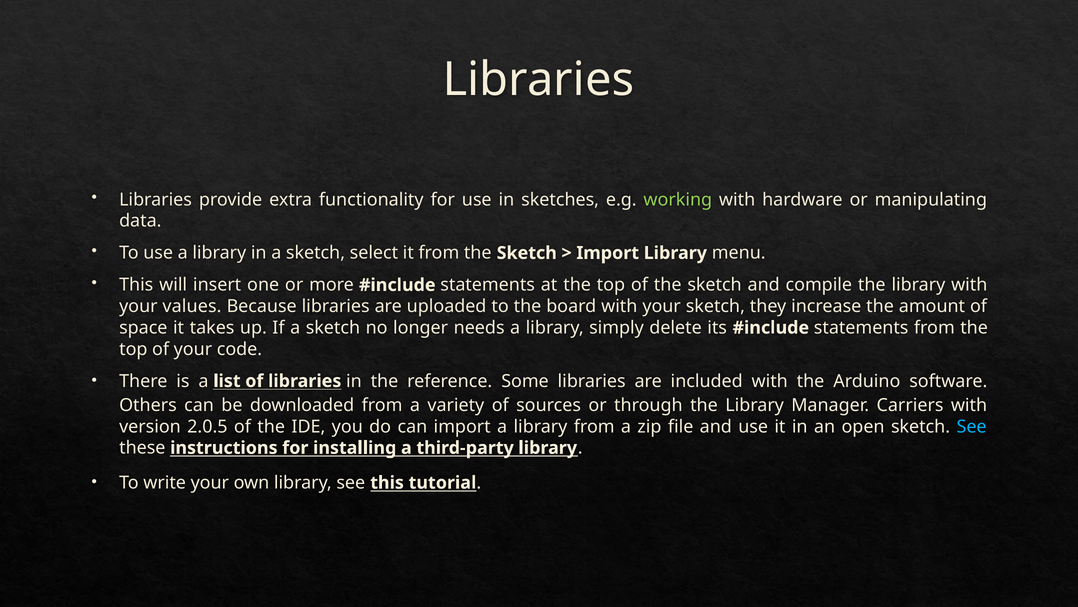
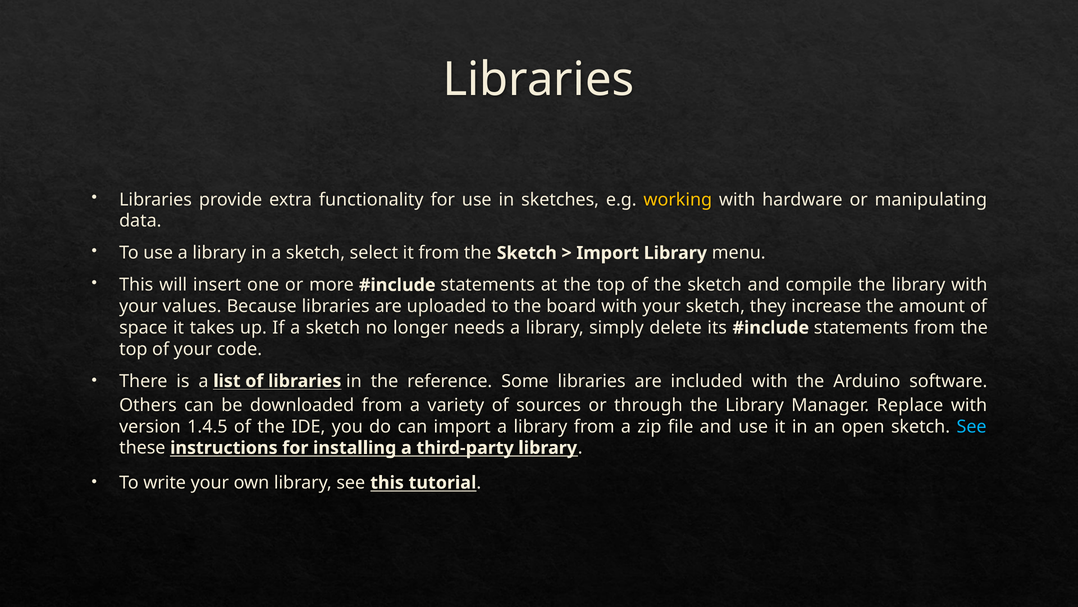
working colour: light green -> yellow
Carriers: Carriers -> Replace
2.0.5: 2.0.5 -> 1.4.5
